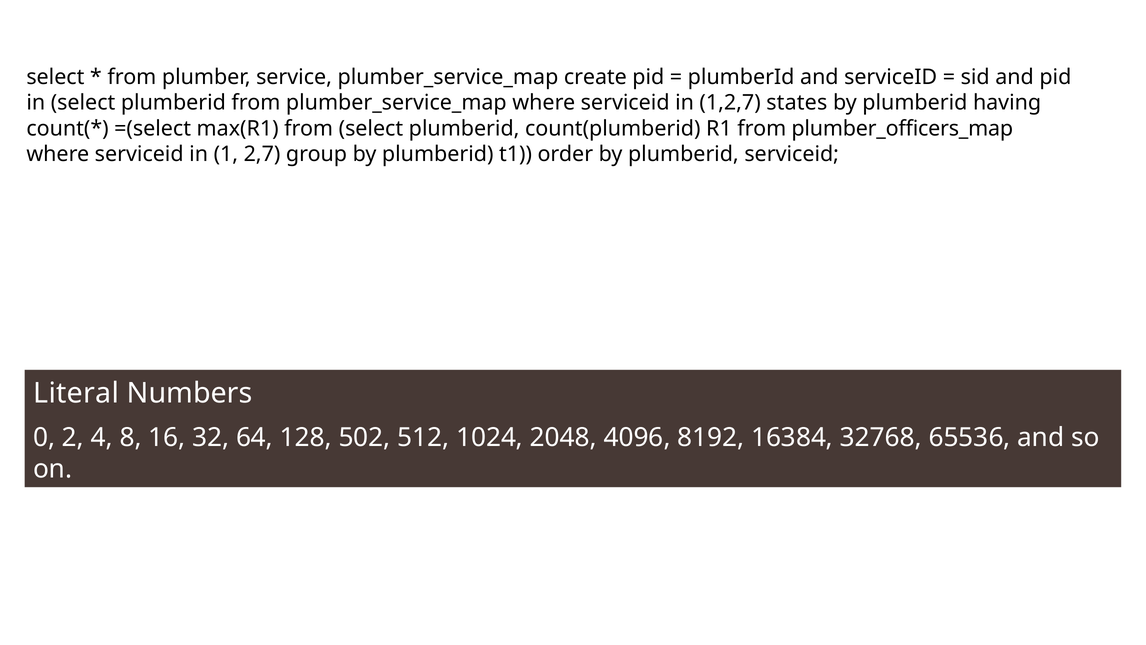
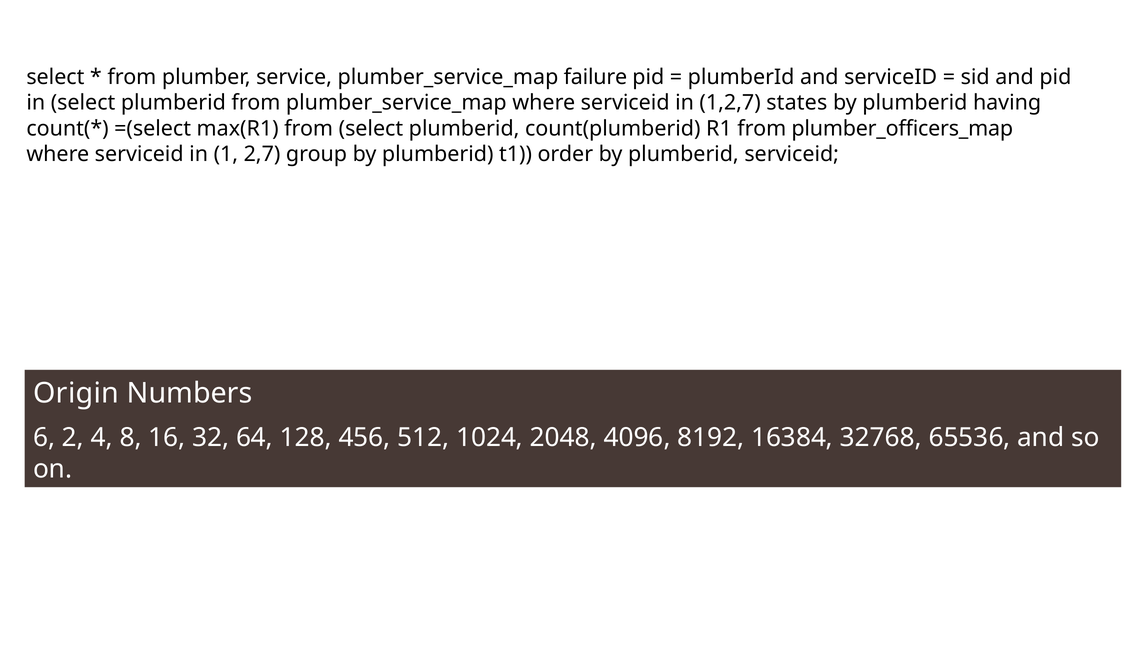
create: create -> failure
Literal: Literal -> Origin
0: 0 -> 6
502: 502 -> 456
